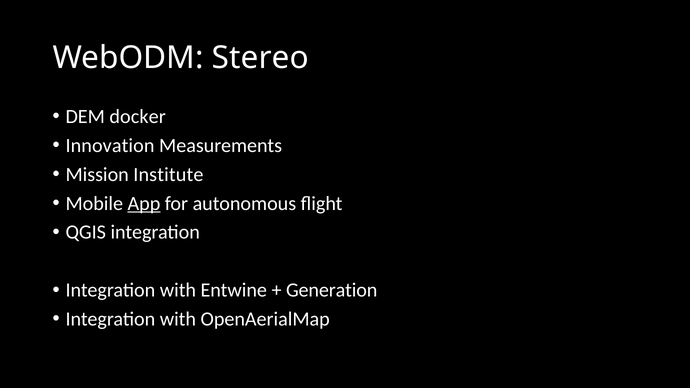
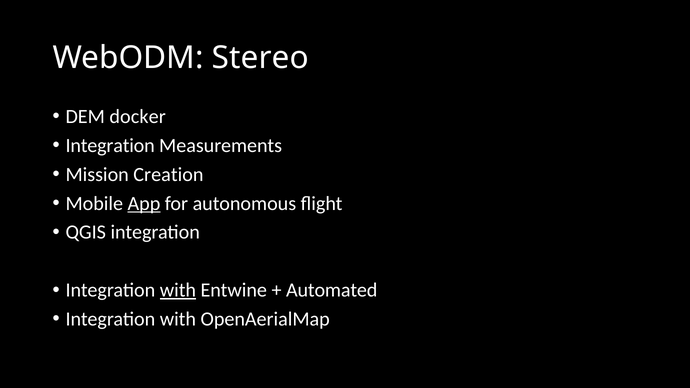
Innovation at (110, 146): Innovation -> Integration
Institute: Institute -> Creation
with at (178, 290) underline: none -> present
Generation: Generation -> Automated
